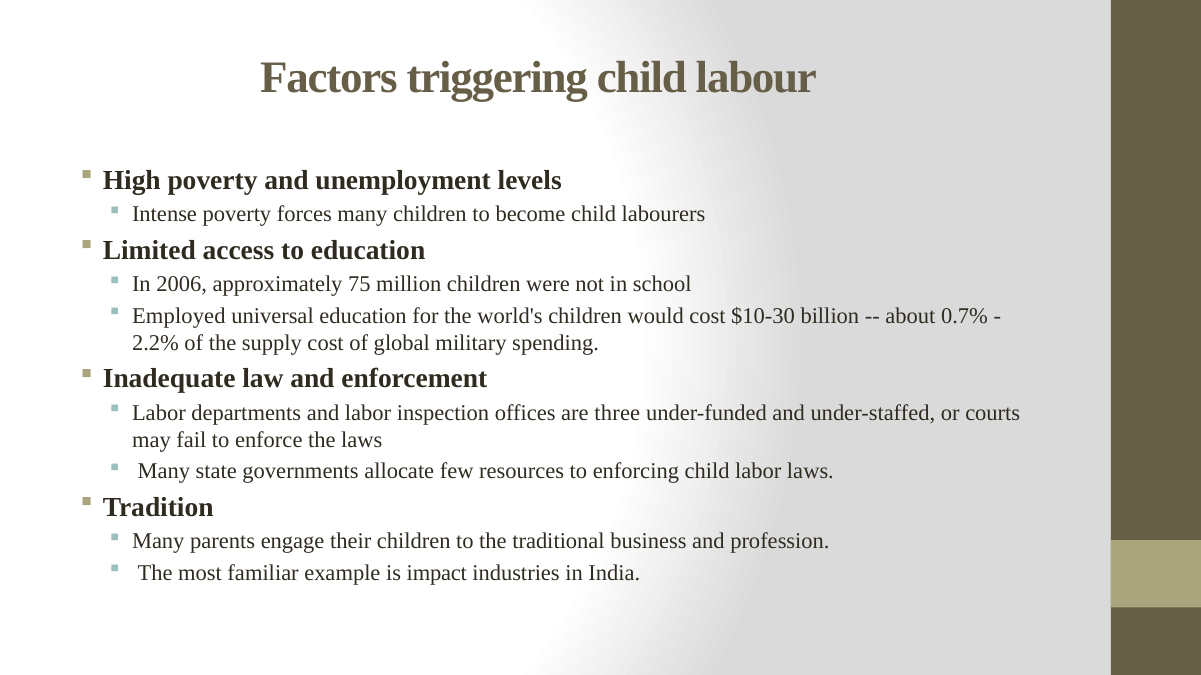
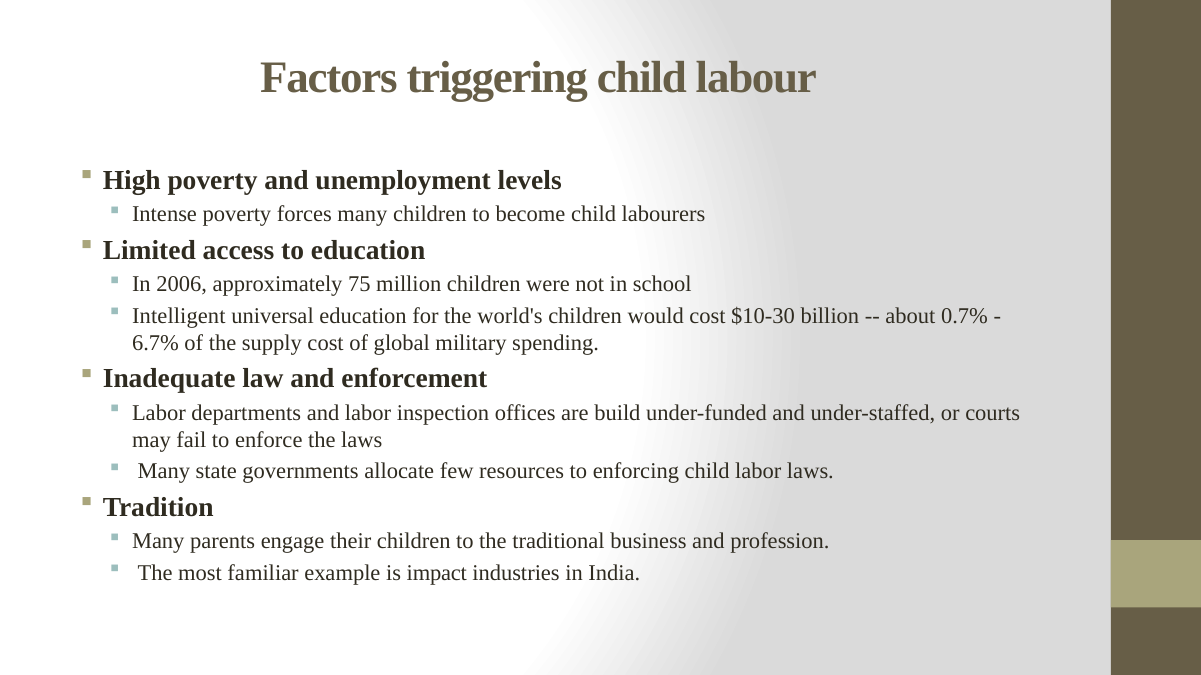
Employed: Employed -> Intelligent
2.2%: 2.2% -> 6.7%
three: three -> build
